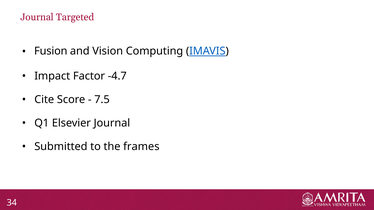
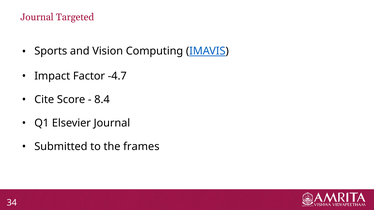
Fusion: Fusion -> Sports
7.5: 7.5 -> 8.4
